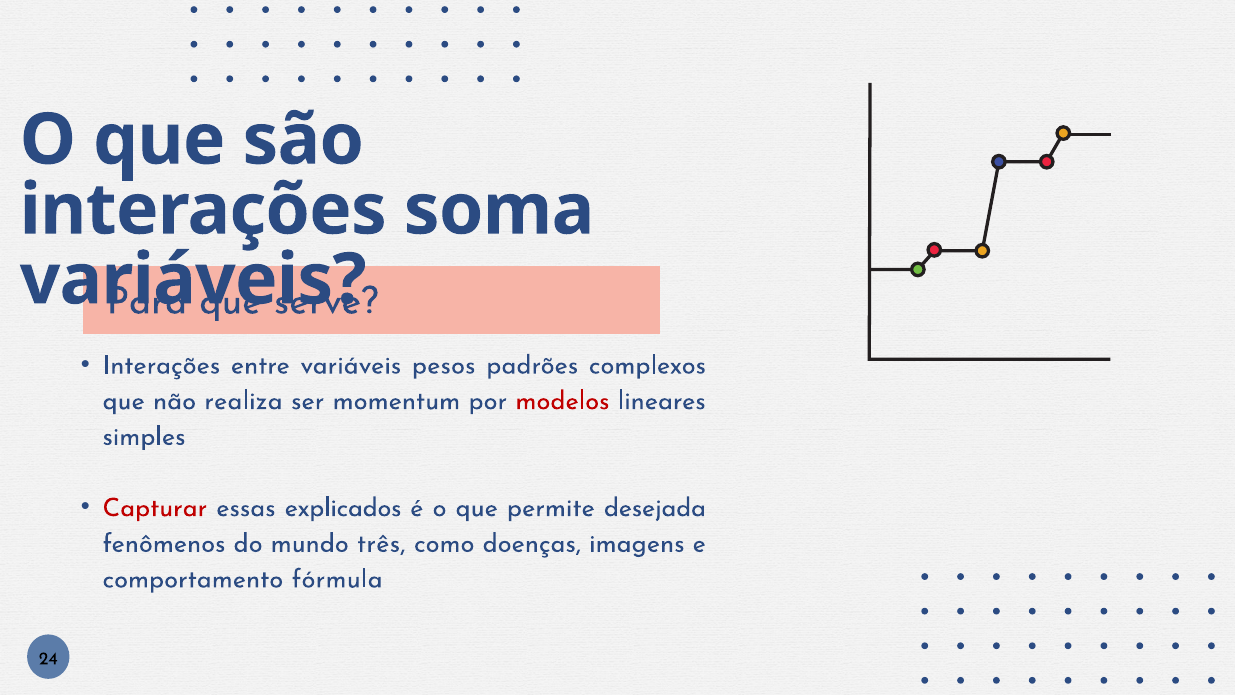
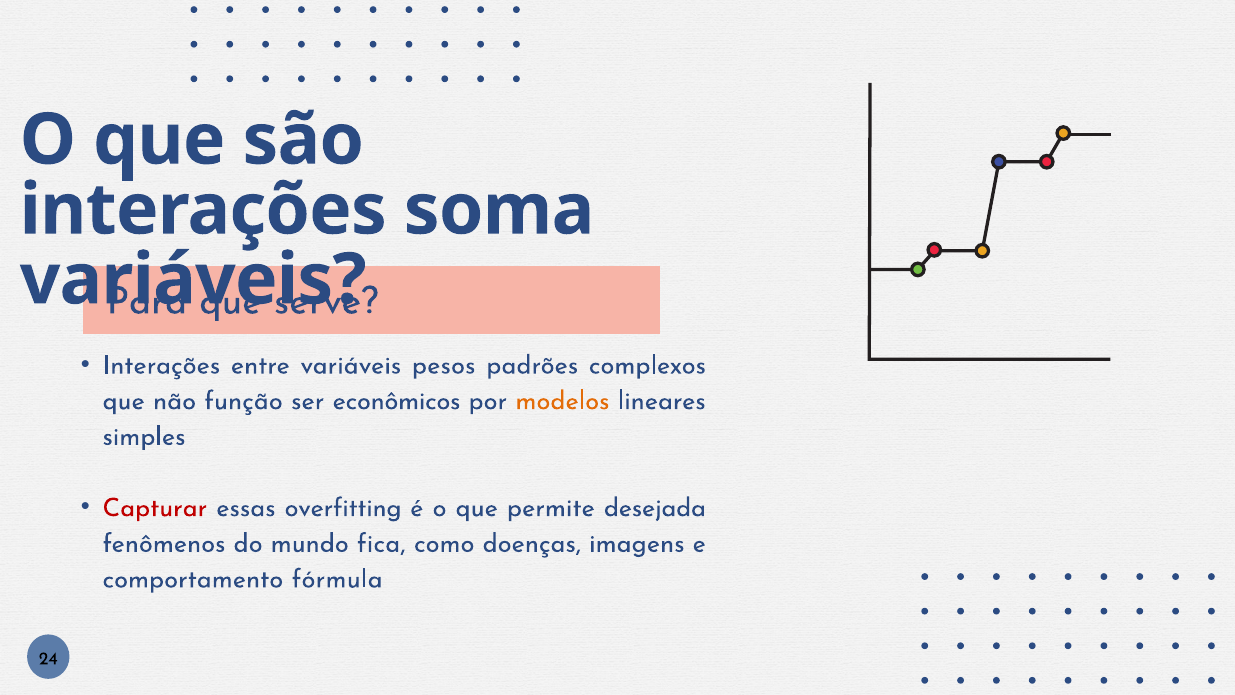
realiza: realiza -> função
momentum: momentum -> econômicos
modelos colour: red -> orange
explicados: explicados -> overfitting
três: três -> fica
